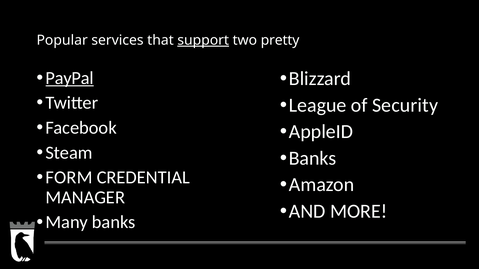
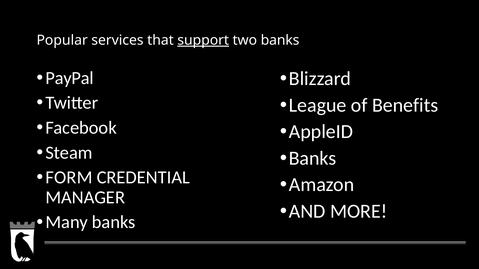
two pretty: pretty -> banks
PayPal underline: present -> none
Security: Security -> Benefits
